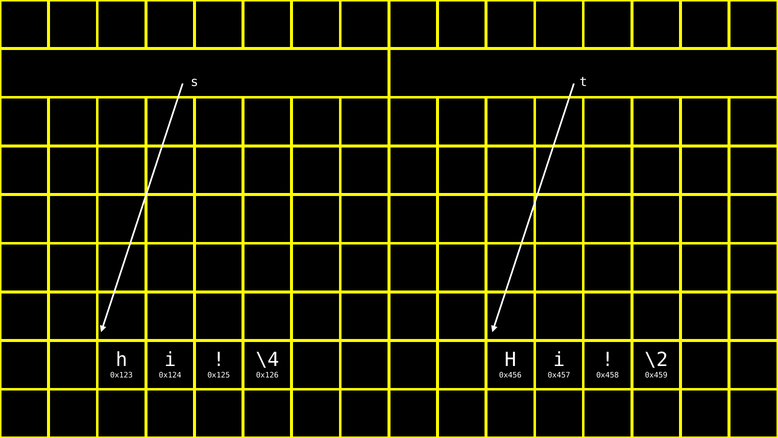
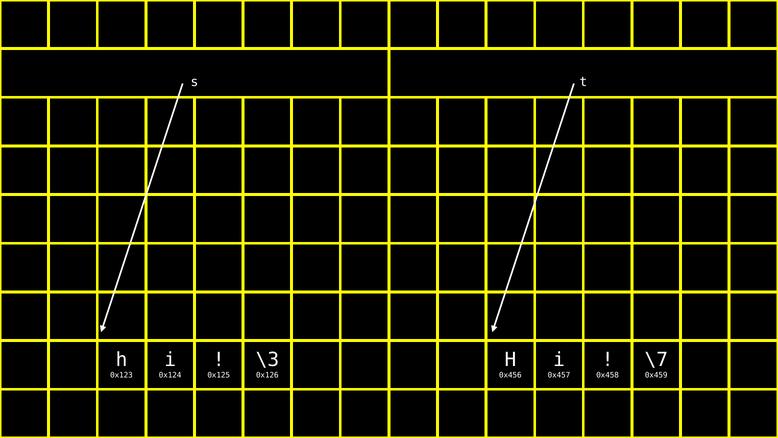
\4: \4 -> \3
\2: \2 -> \7
